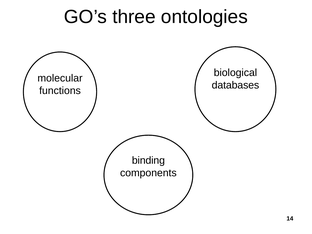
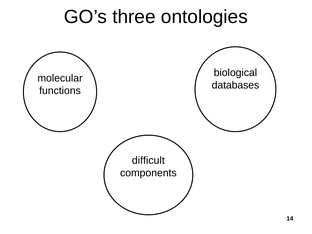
binding: binding -> difficult
